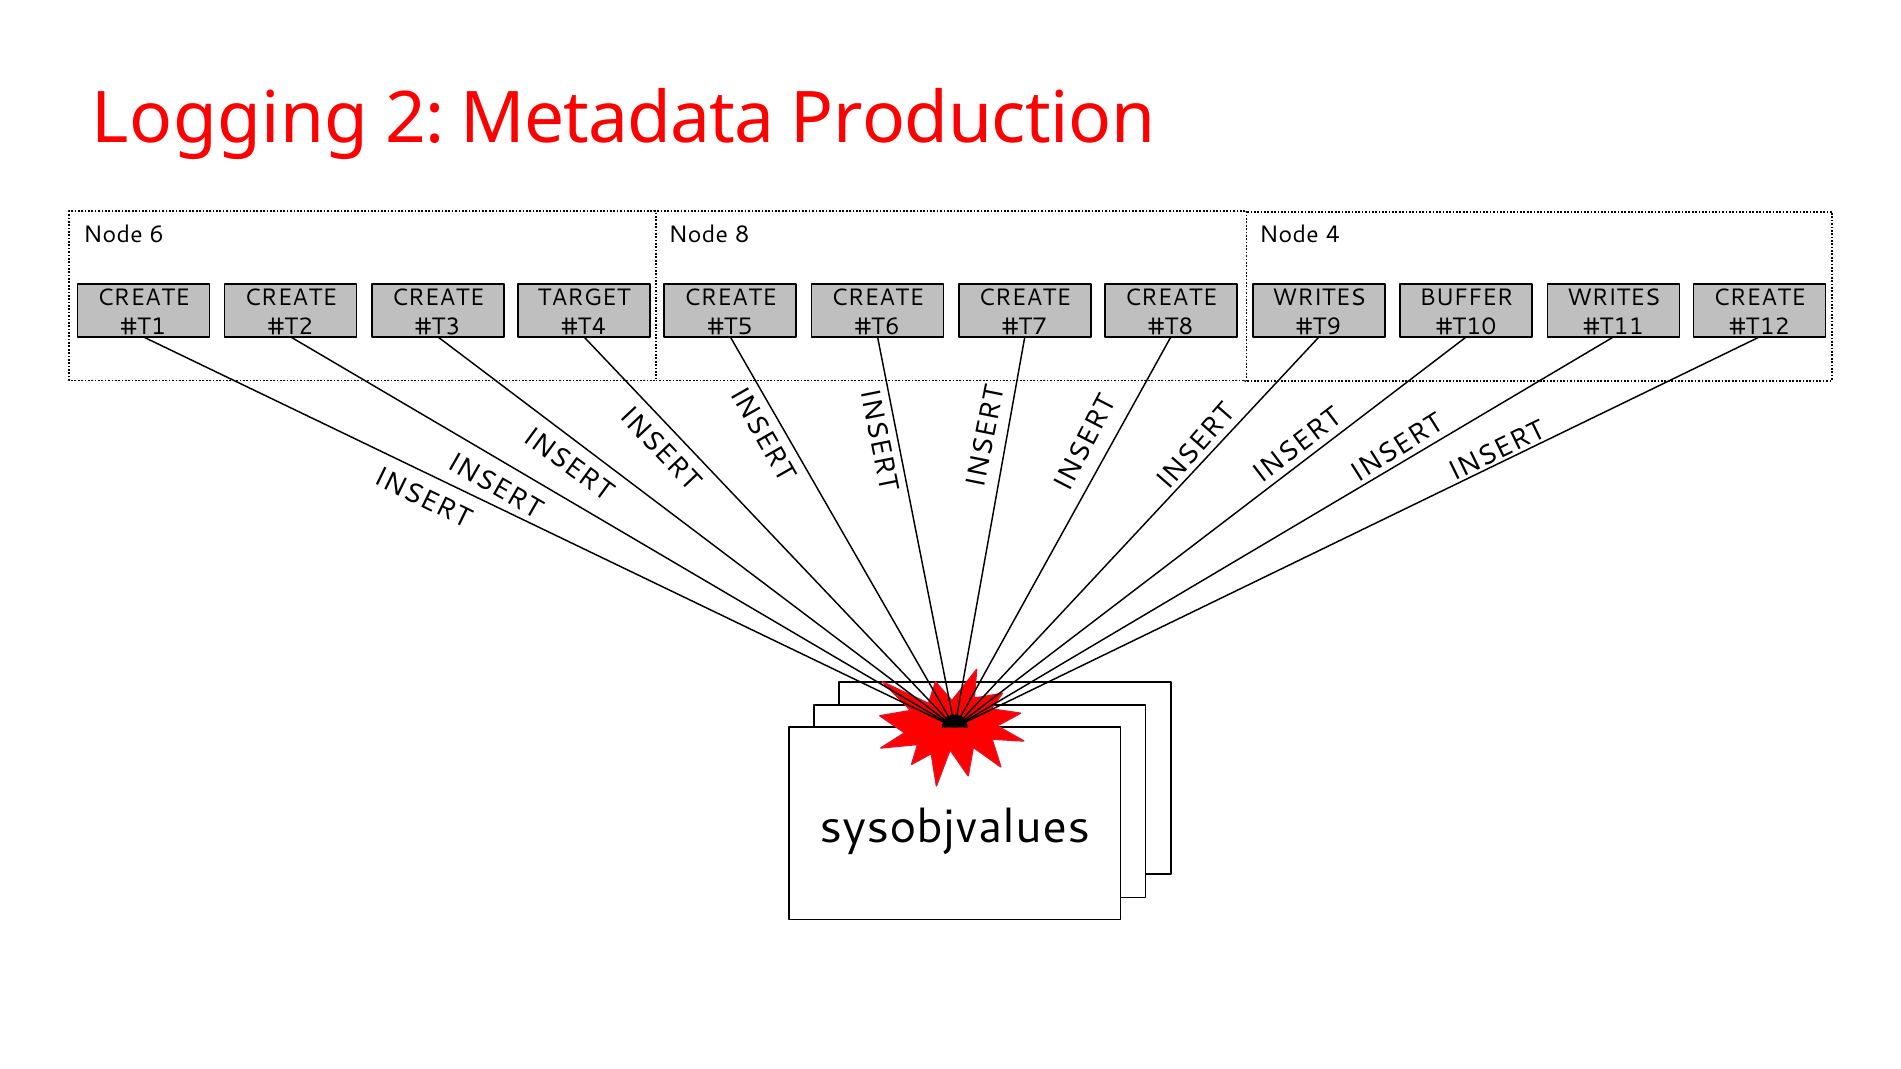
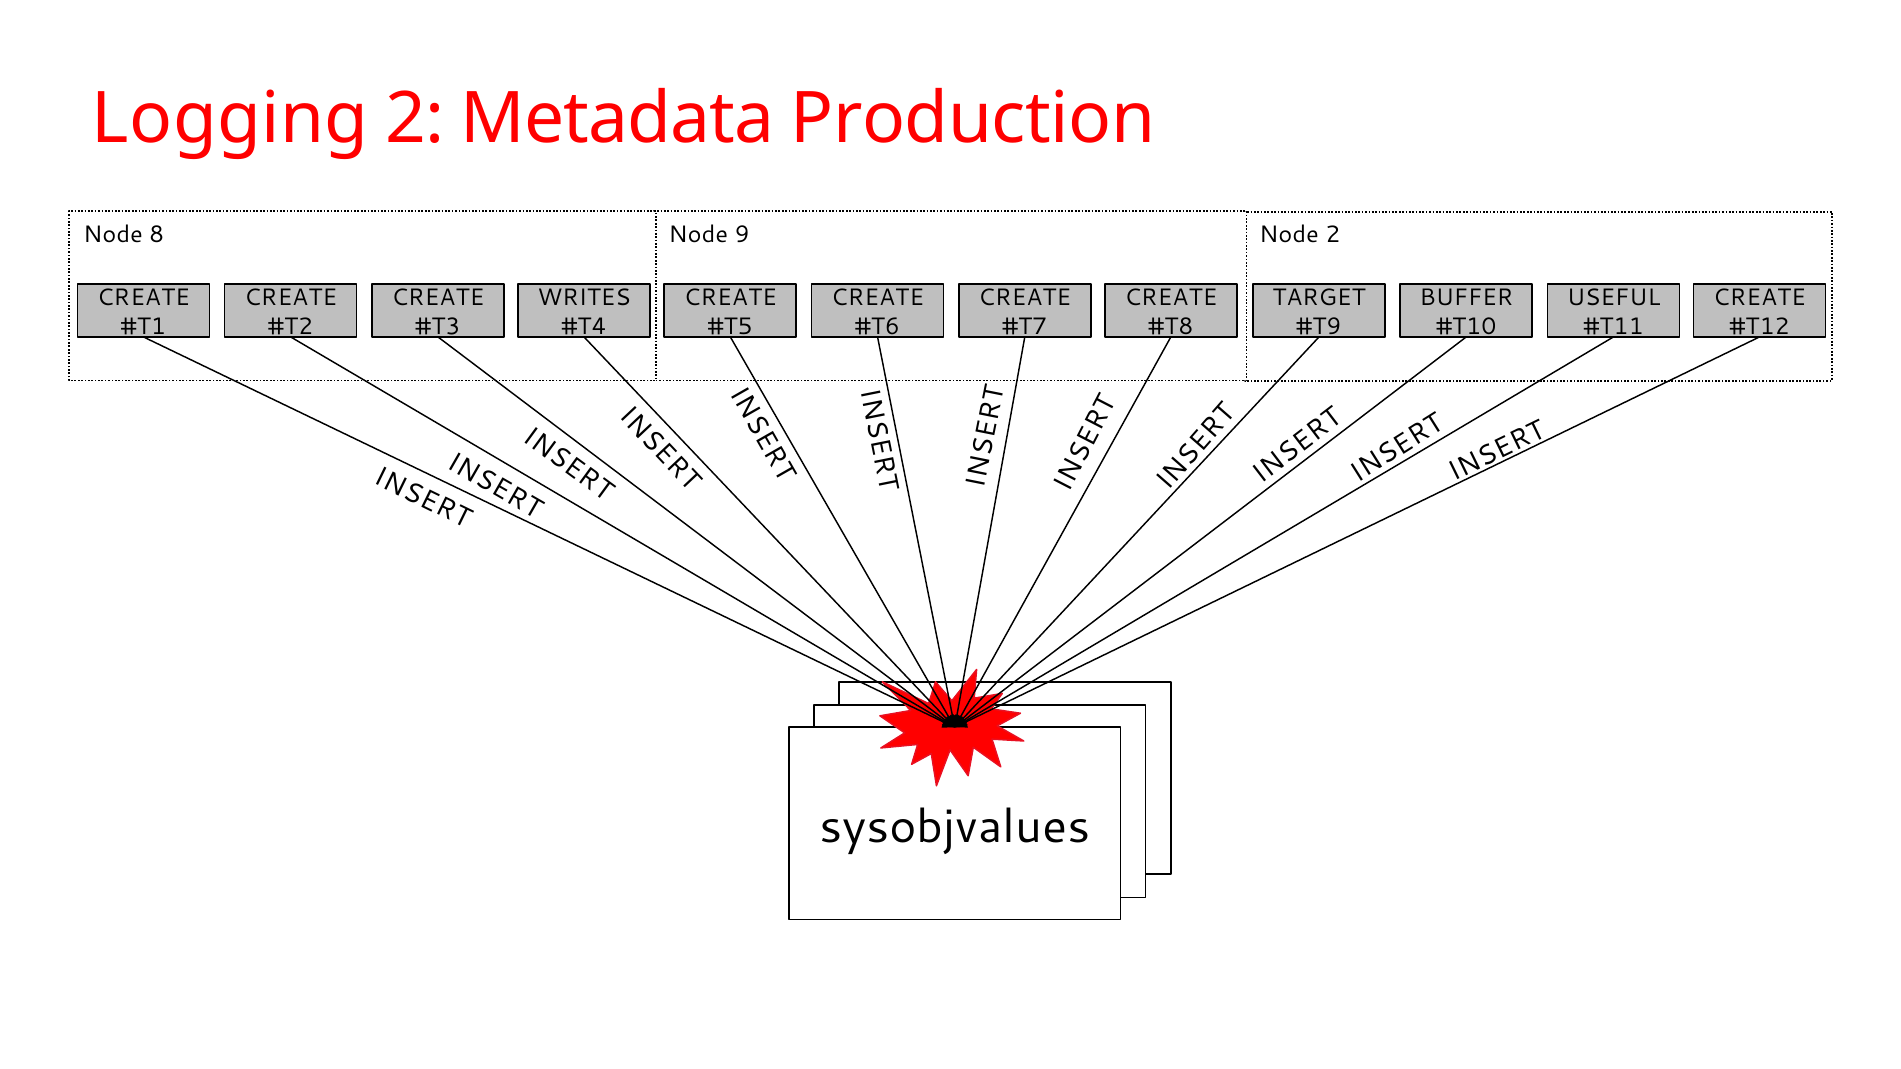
6: 6 -> 8
8: 8 -> 9
Node 4: 4 -> 2
TARGET: TARGET -> WRITES
WRITES at (1319, 298): WRITES -> TARGET
WRITES at (1614, 298): WRITES -> USEFUL
